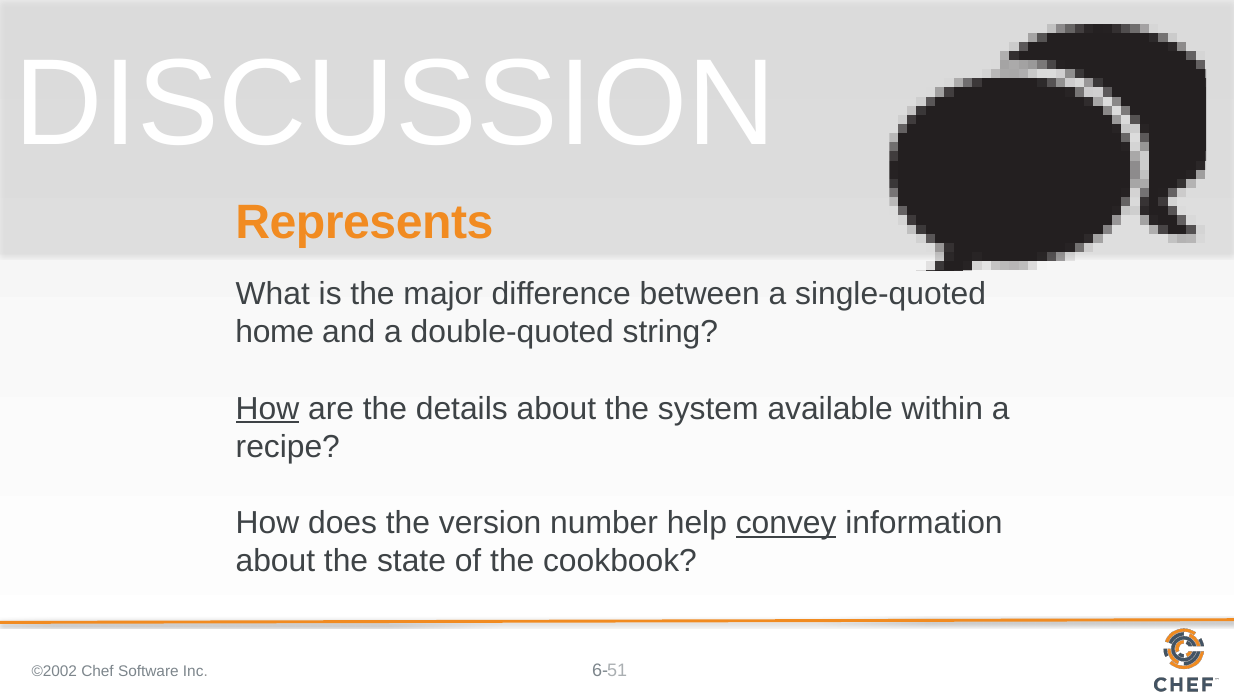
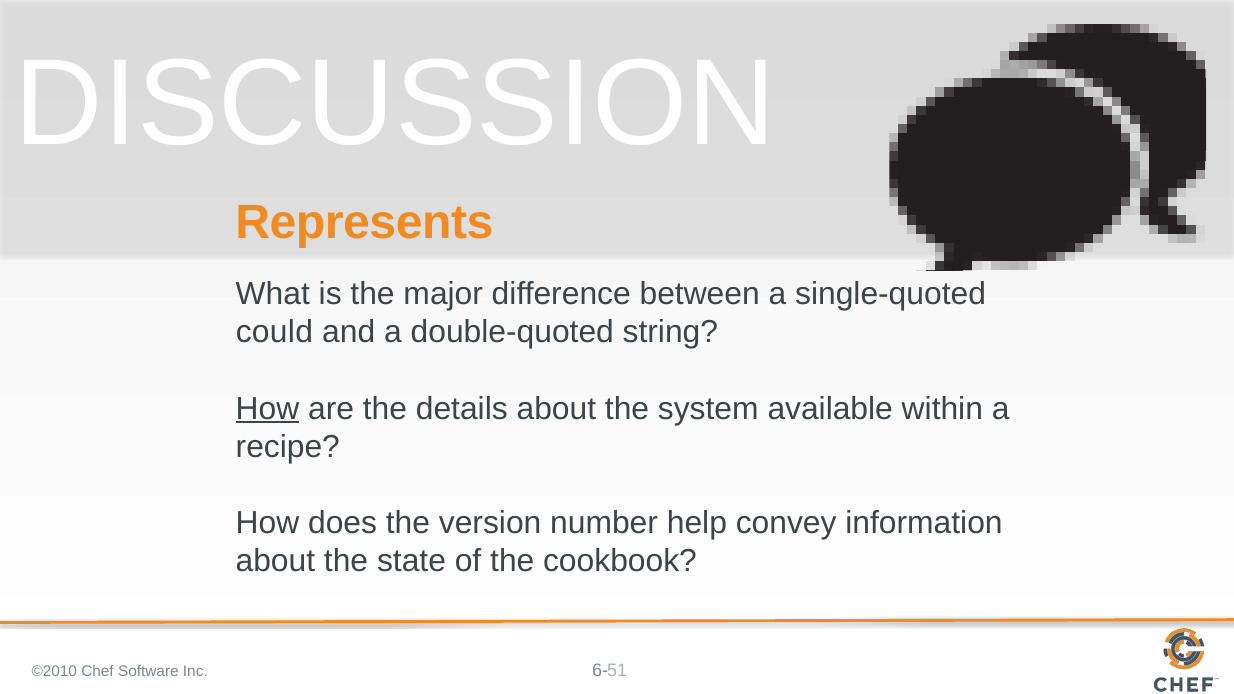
home: home -> could
convey underline: present -> none
©2002: ©2002 -> ©2010
